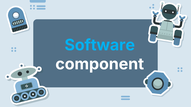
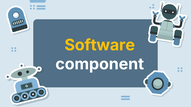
Software colour: light blue -> yellow
